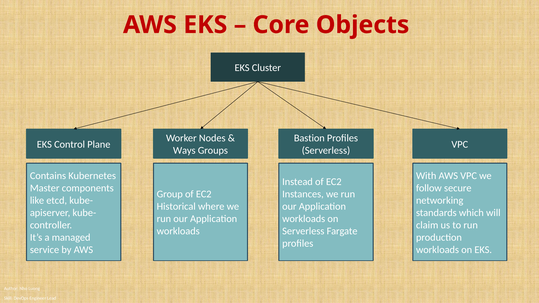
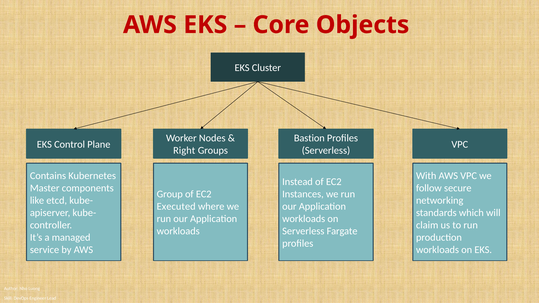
Ways: Ways -> Right
Historical: Historical -> Executed
